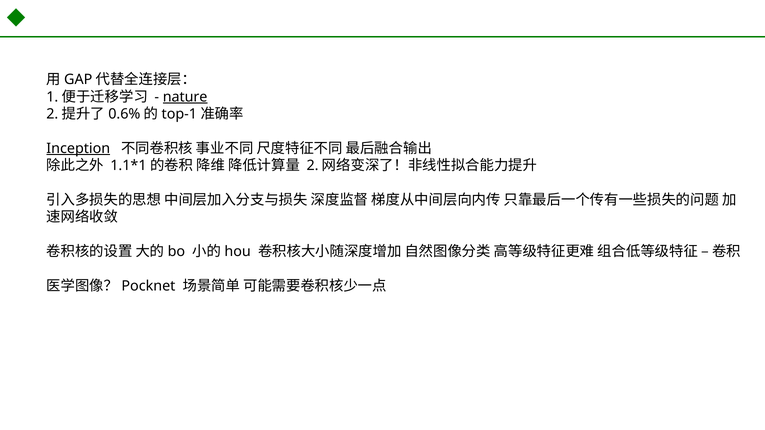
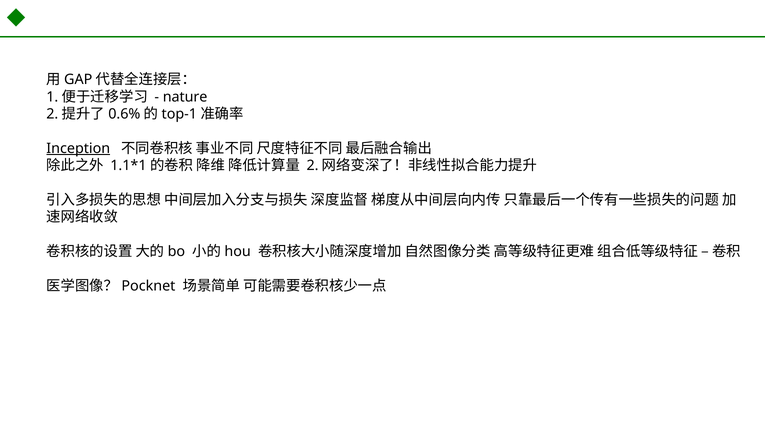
nature underline: present -> none
